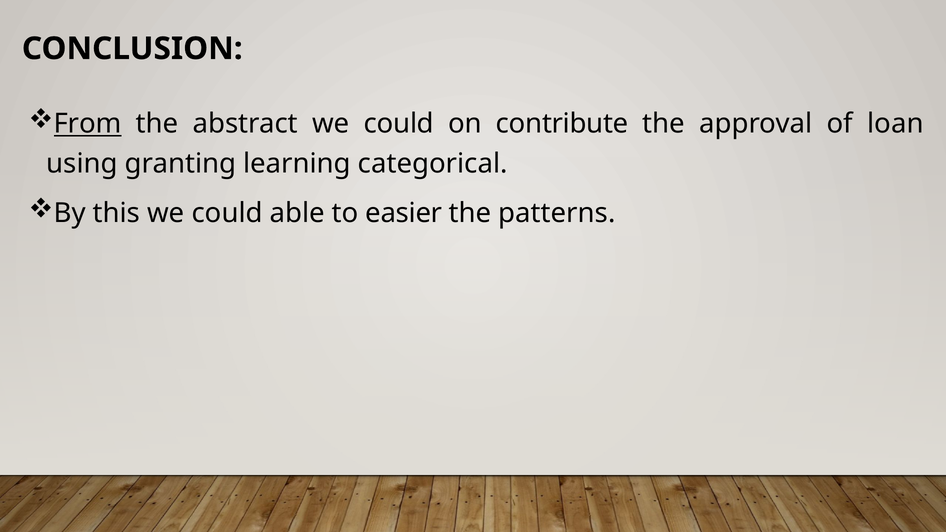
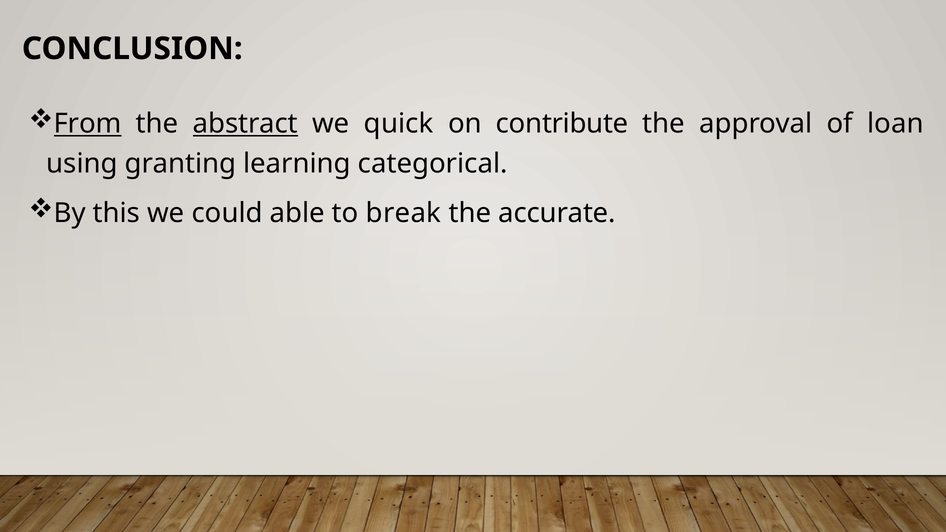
abstract underline: none -> present
could at (399, 124): could -> quick
easier: easier -> break
patterns: patterns -> accurate
